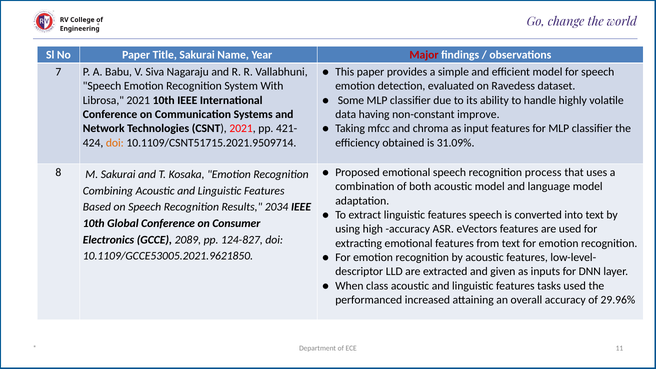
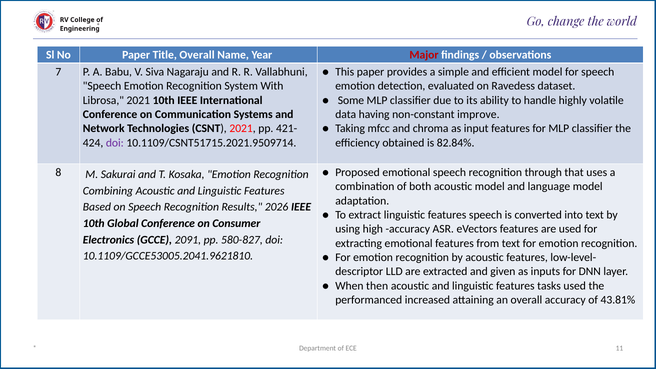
Title Sakurai: Sakurai -> Overall
doi at (115, 143) colour: orange -> purple
31.09%: 31.09% -> 82.84%
process: process -> through
2034: 2034 -> 2026
2089: 2089 -> 2091
124-827: 124-827 -> 580-827
10.1109/GCCE53005.2021.9621850: 10.1109/GCCE53005.2021.9621850 -> 10.1109/GCCE53005.2041.9621810
class: class -> then
29.96%: 29.96% -> 43.81%
